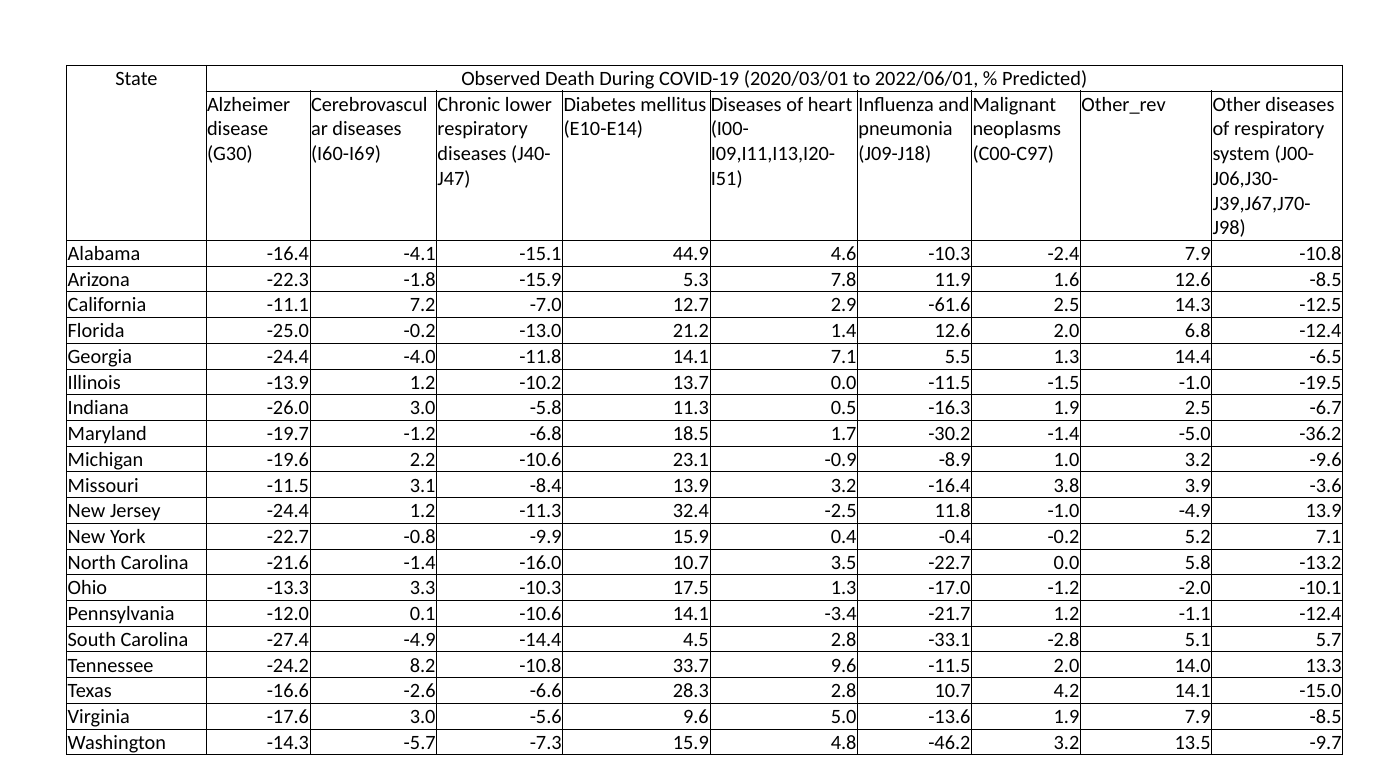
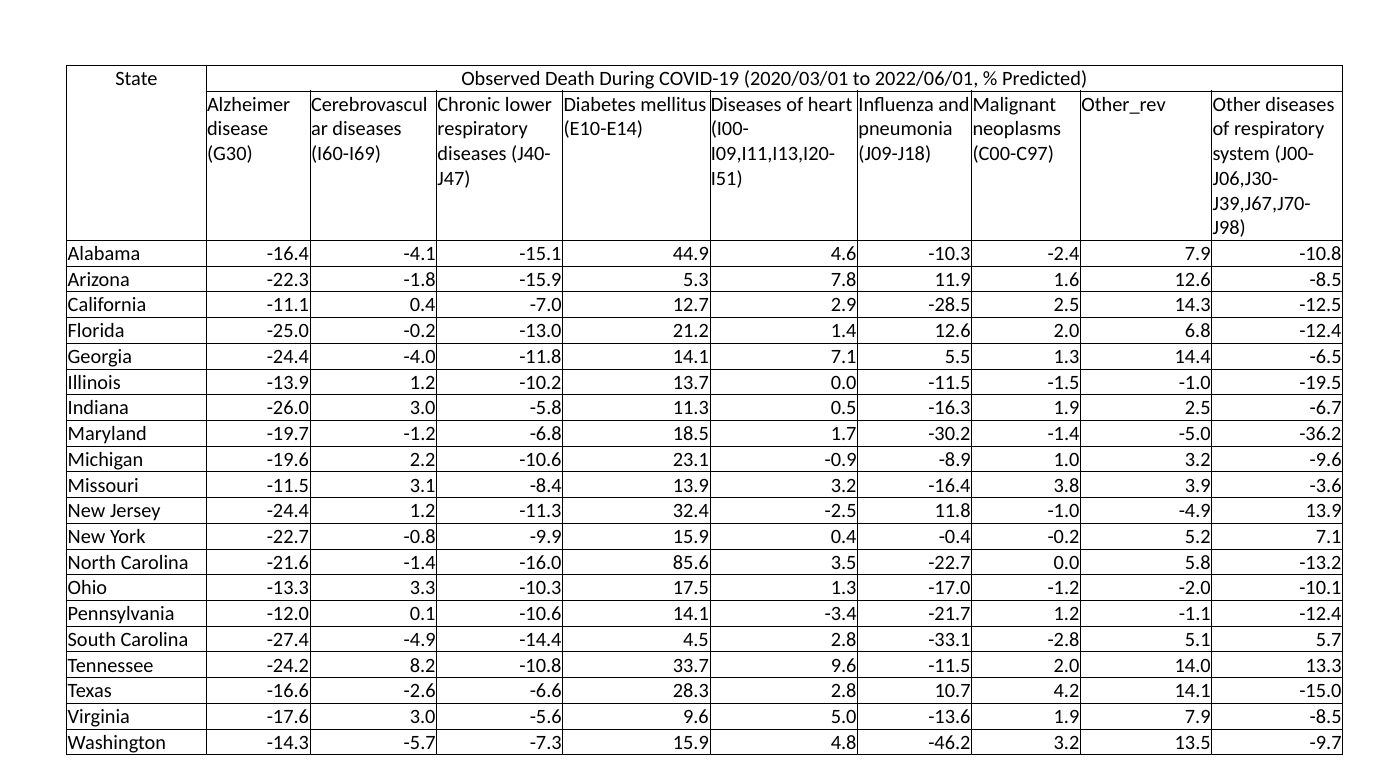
-11.1 7.2: 7.2 -> 0.4
-61.6: -61.6 -> -28.5
-16.0 10.7: 10.7 -> 85.6
